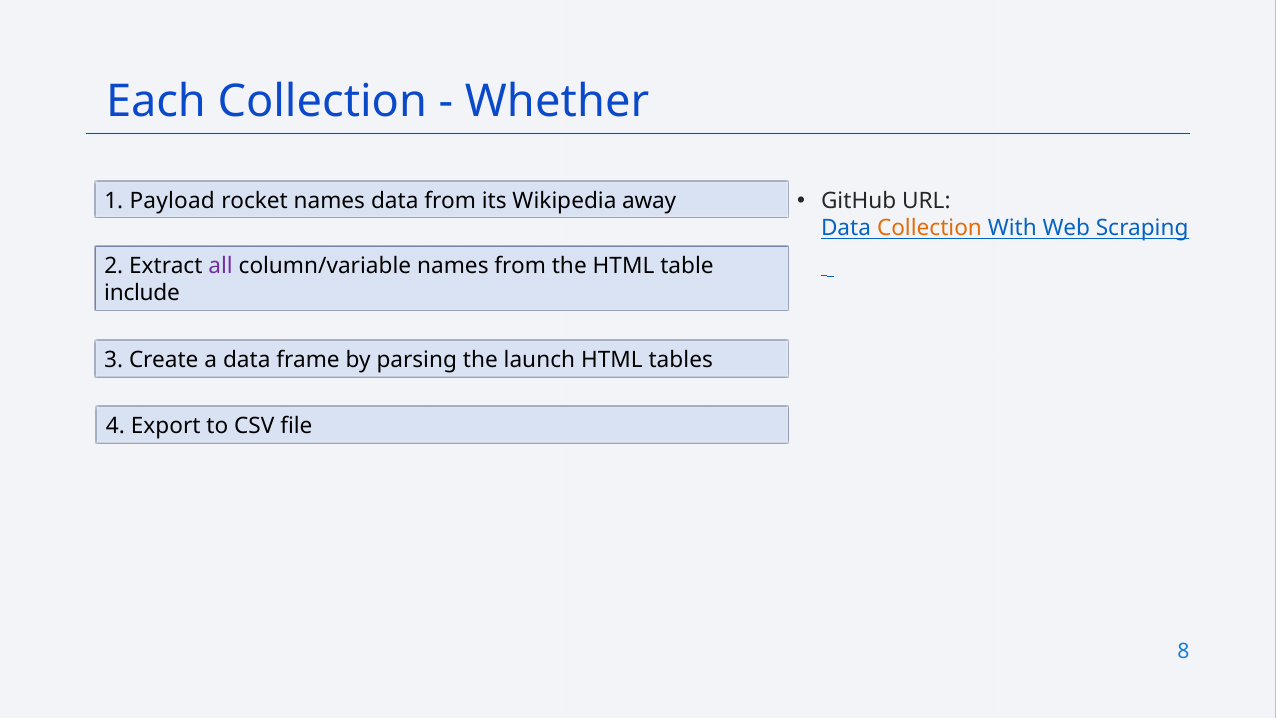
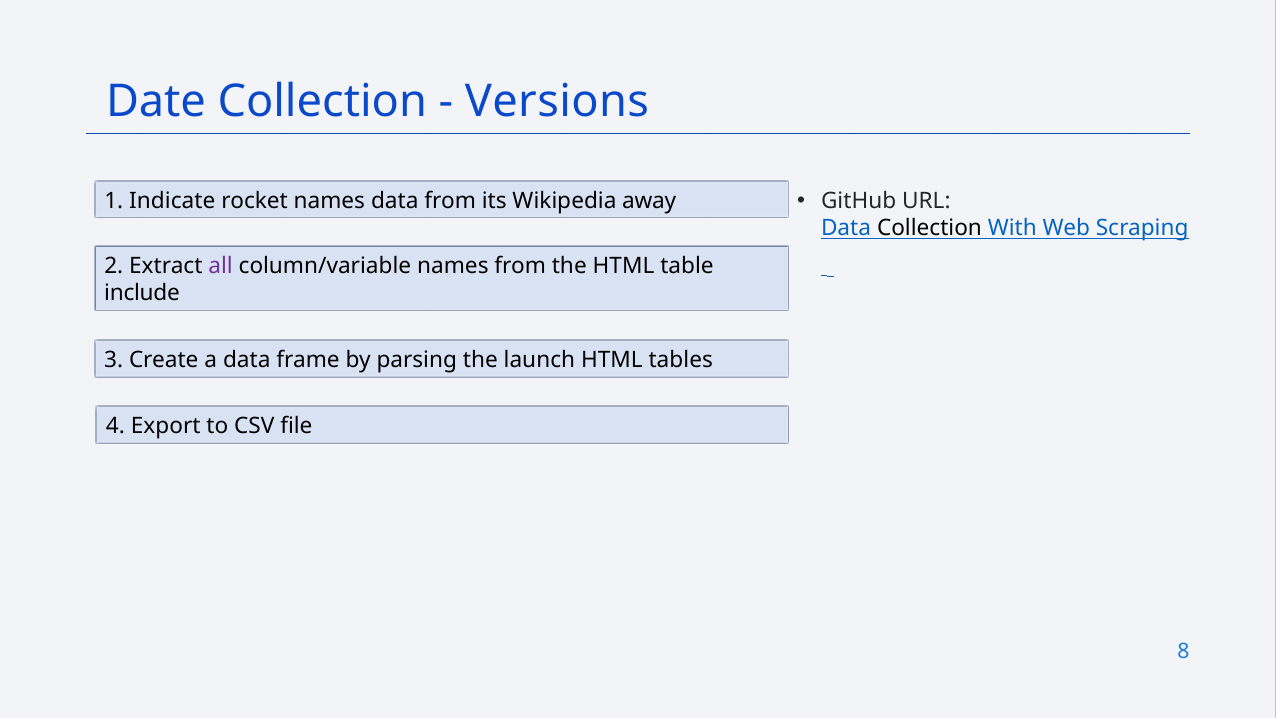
Each: Each -> Date
Whether: Whether -> Versions
Payload: Payload -> Indicate
Collection at (929, 228) colour: orange -> black
